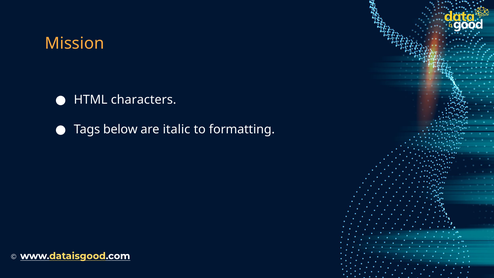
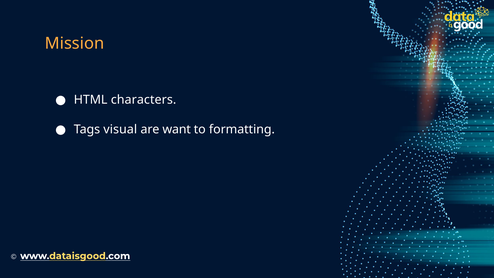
below: below -> visual
italic: italic -> want
